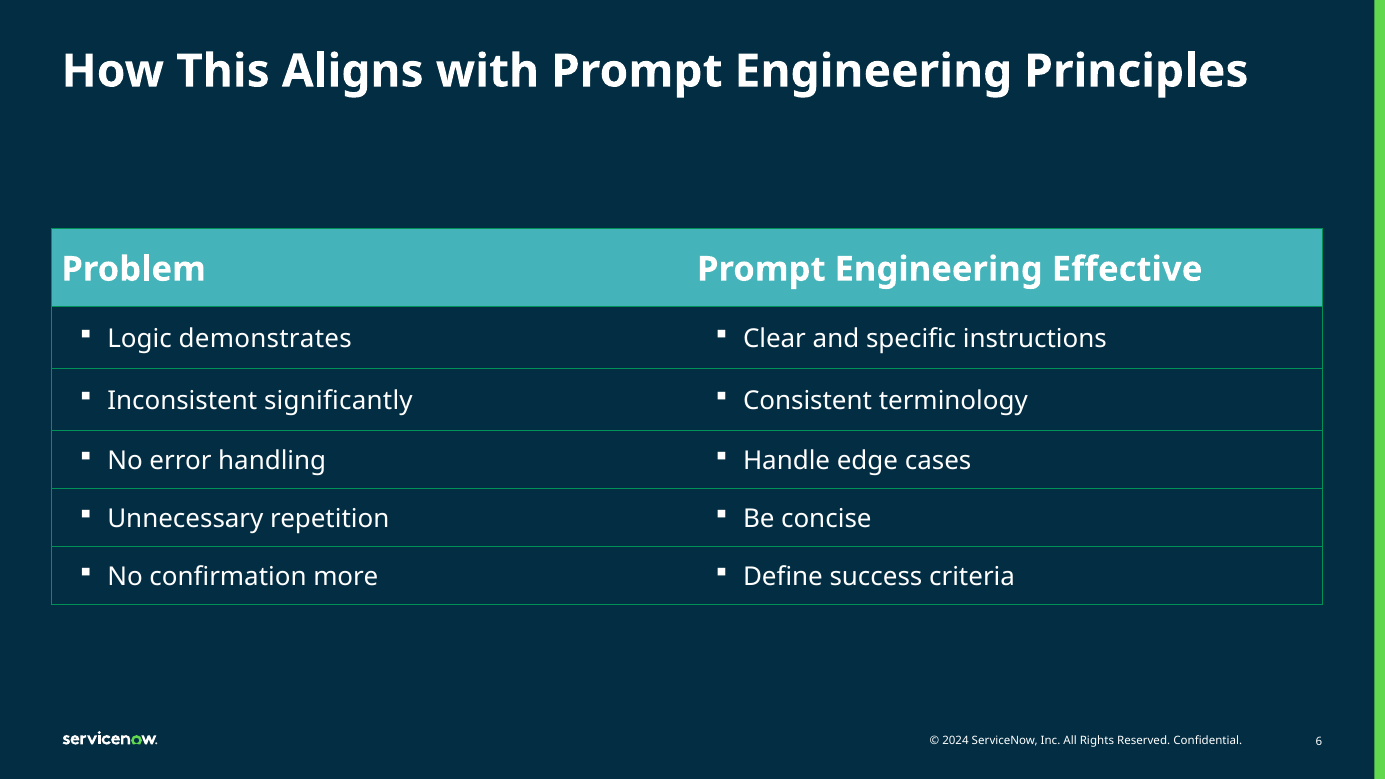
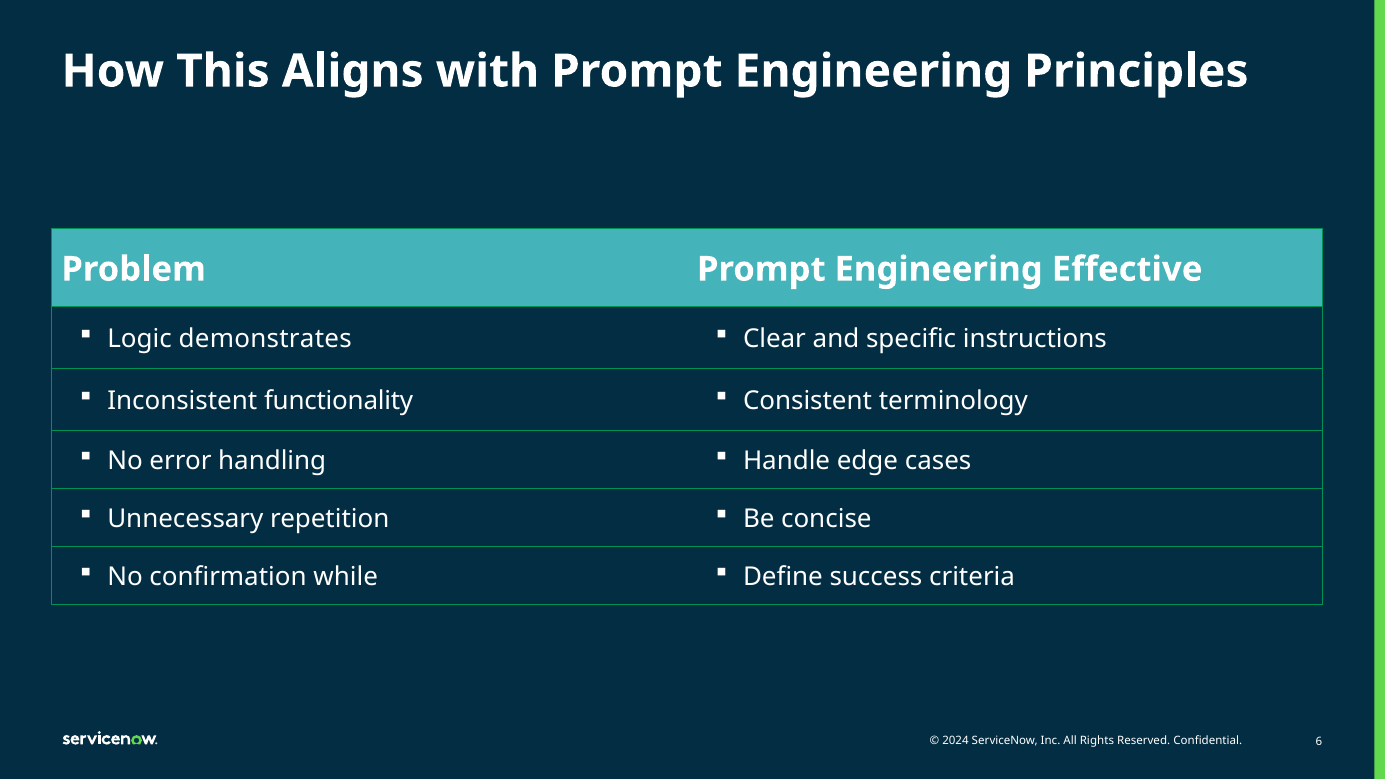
significantly: significantly -> functionality
more: more -> while
